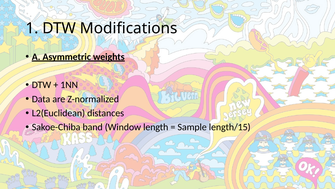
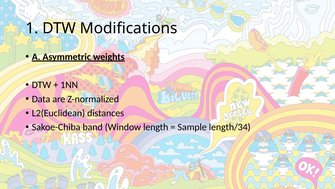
length/15: length/15 -> length/34
